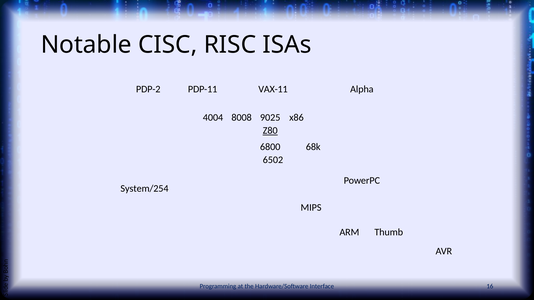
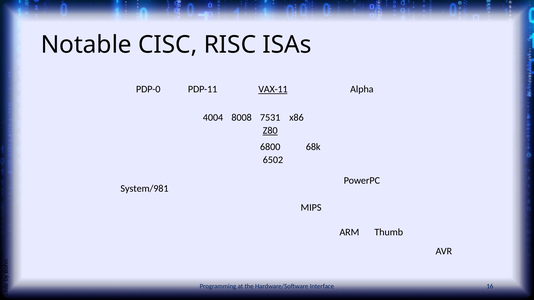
PDP-2: PDP-2 -> PDP-0
VAX-11 underline: none -> present
9025: 9025 -> 7531
System/254: System/254 -> System/981
